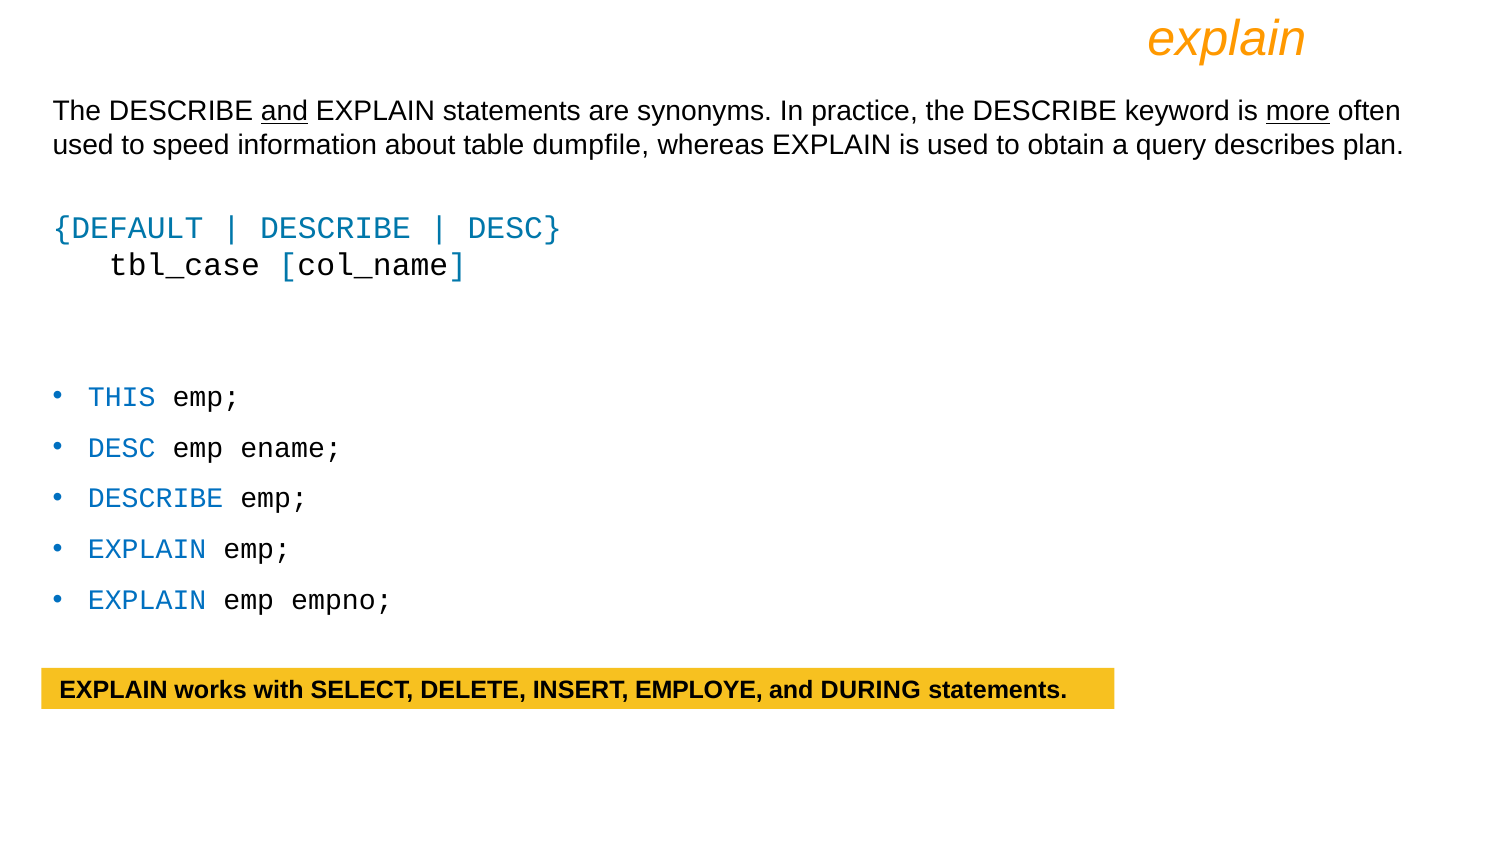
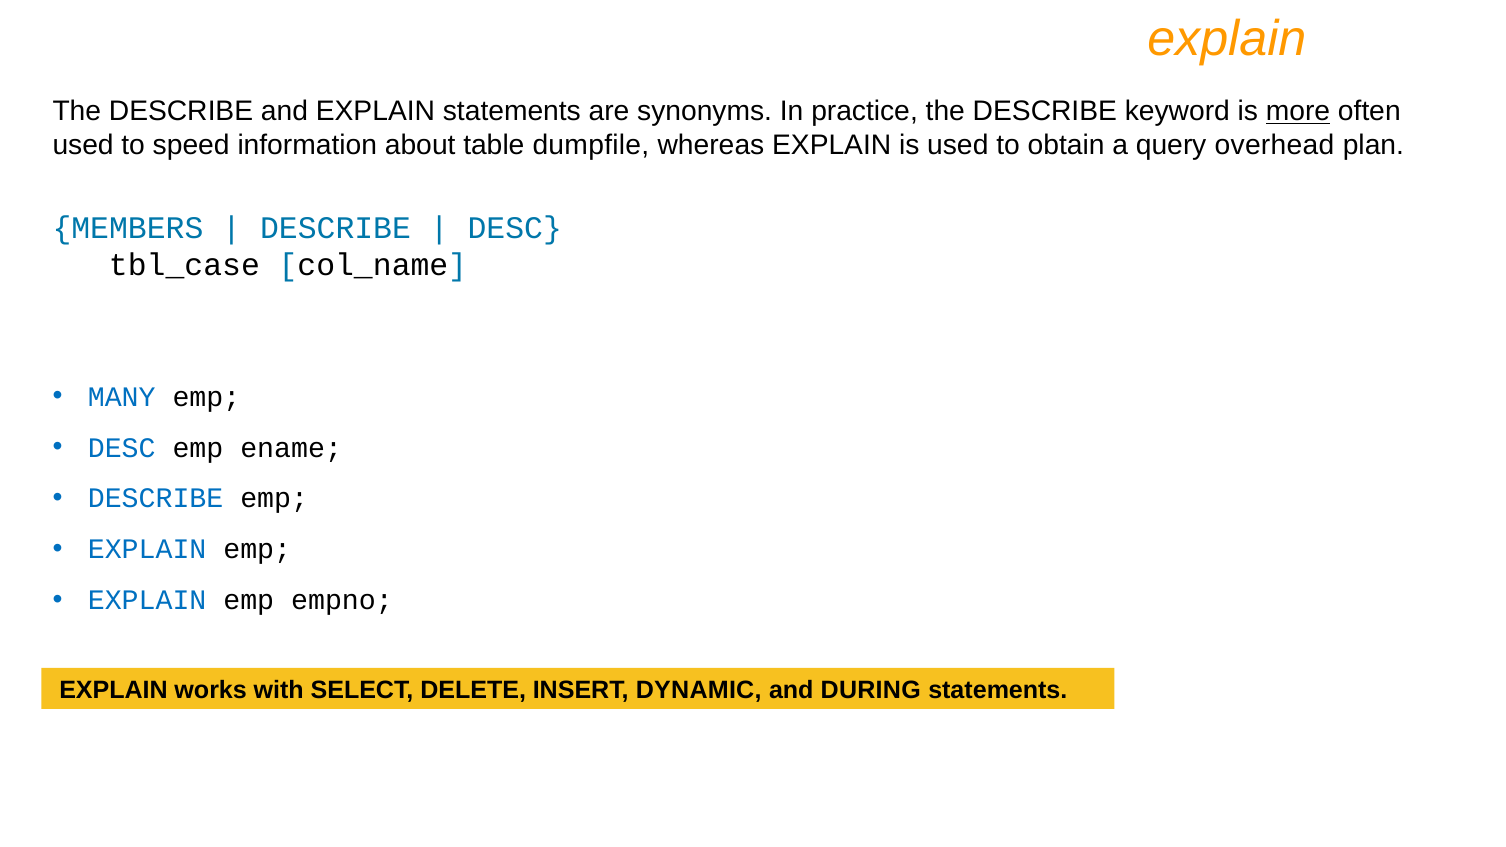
and at (285, 111) underline: present -> none
describes: describes -> overhead
DEFAULT: DEFAULT -> MEMBERS
THIS: THIS -> MANY
EMPLOYE: EMPLOYE -> DYNAMIC
